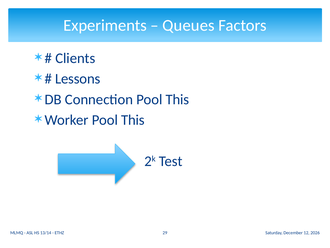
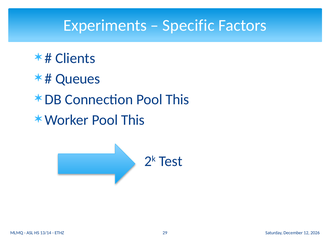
Queues: Queues -> Specific
Lessons: Lessons -> Queues
